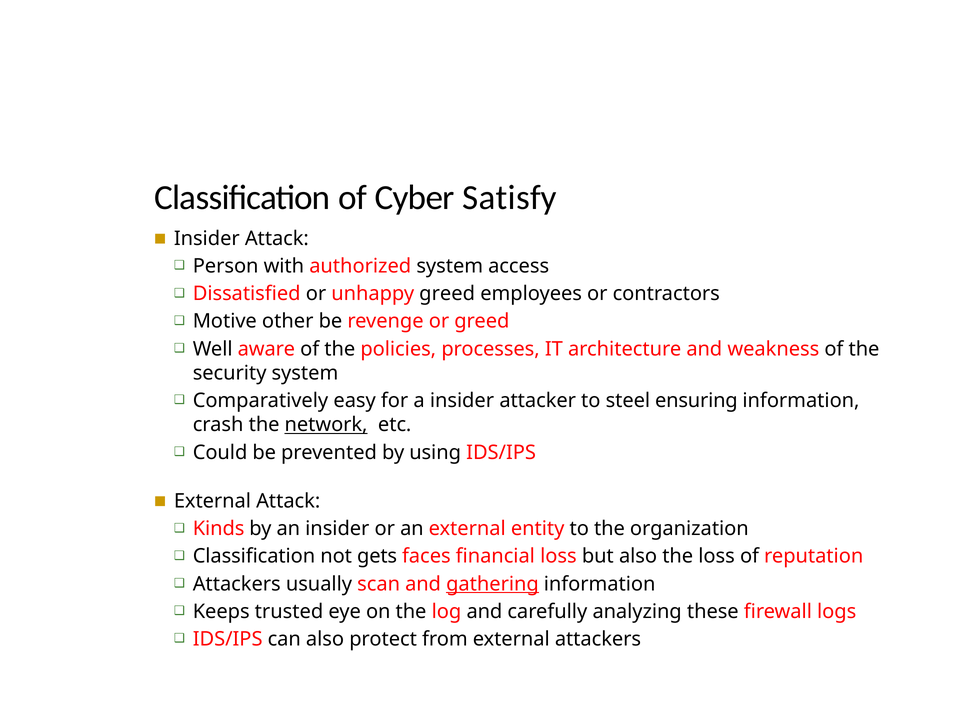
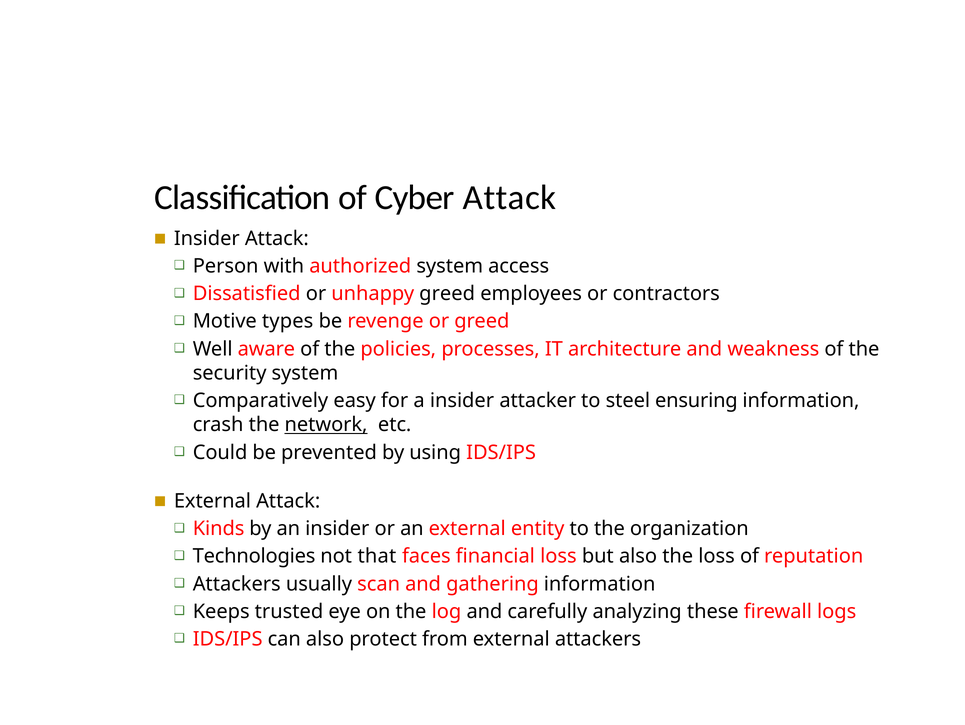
Cyber Satisfy: Satisfy -> Attack
other: other -> types
Classification at (254, 556): Classification -> Technologies
gets: gets -> that
gathering underline: present -> none
